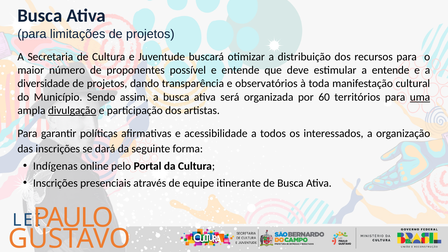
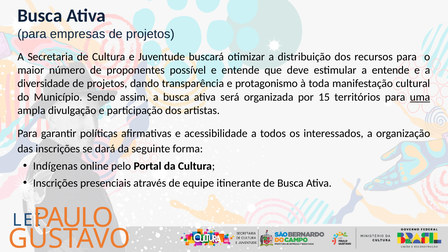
limitações: limitações -> empresas
observatórios: observatórios -> protagonismo
60: 60 -> 15
divulgação underline: present -> none
